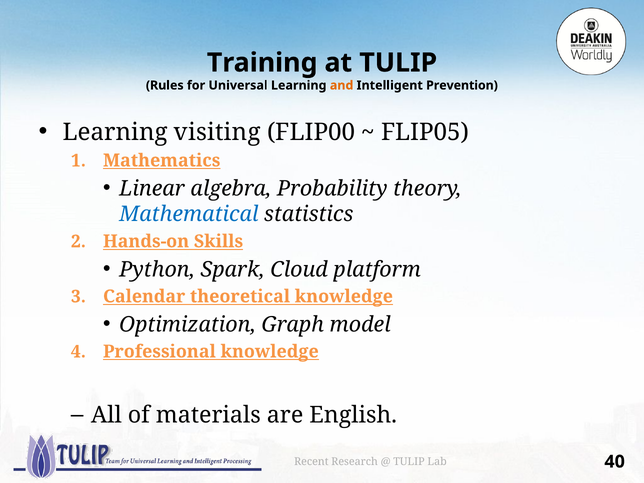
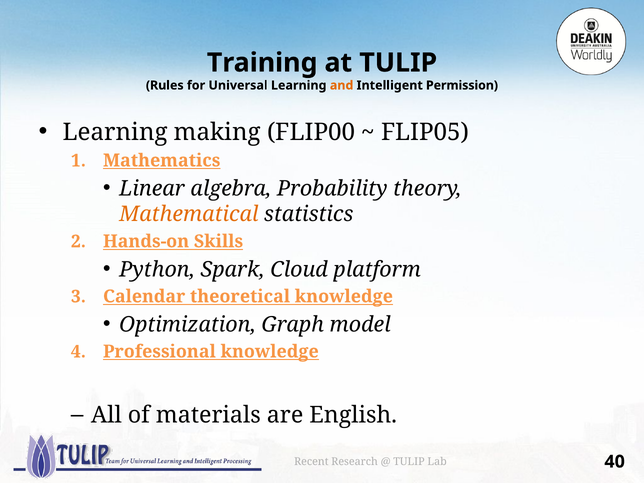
Prevention: Prevention -> Permission
visiting: visiting -> making
Mathematical colour: blue -> orange
